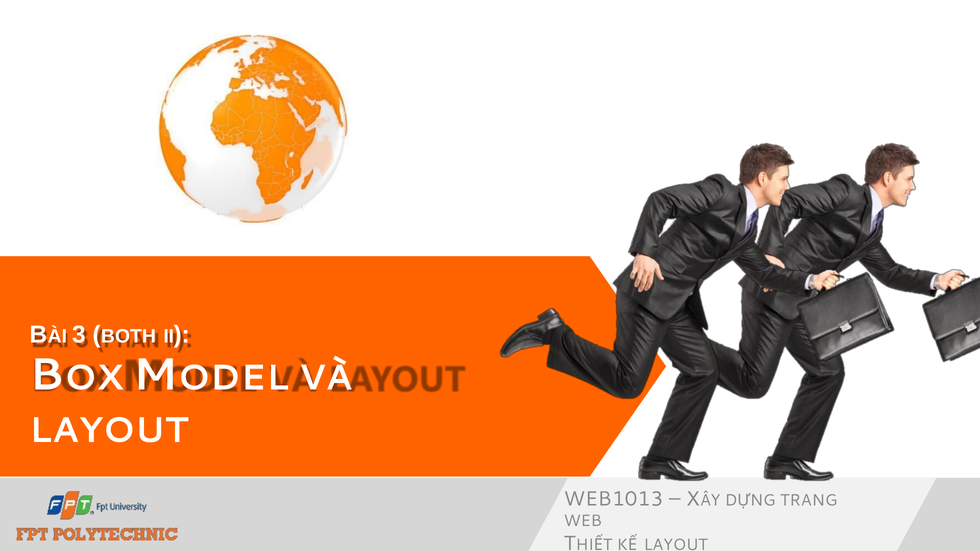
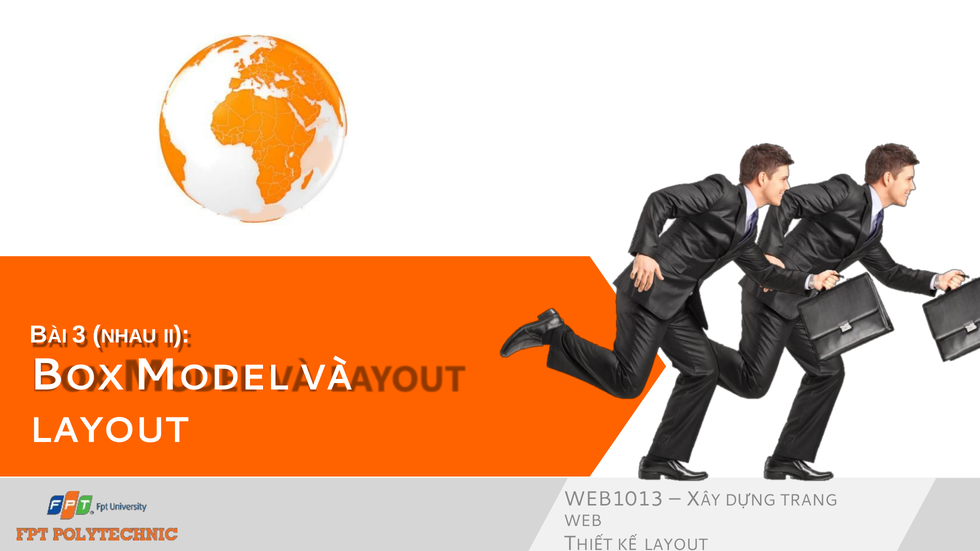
BOTH: BOTH -> NHAU
